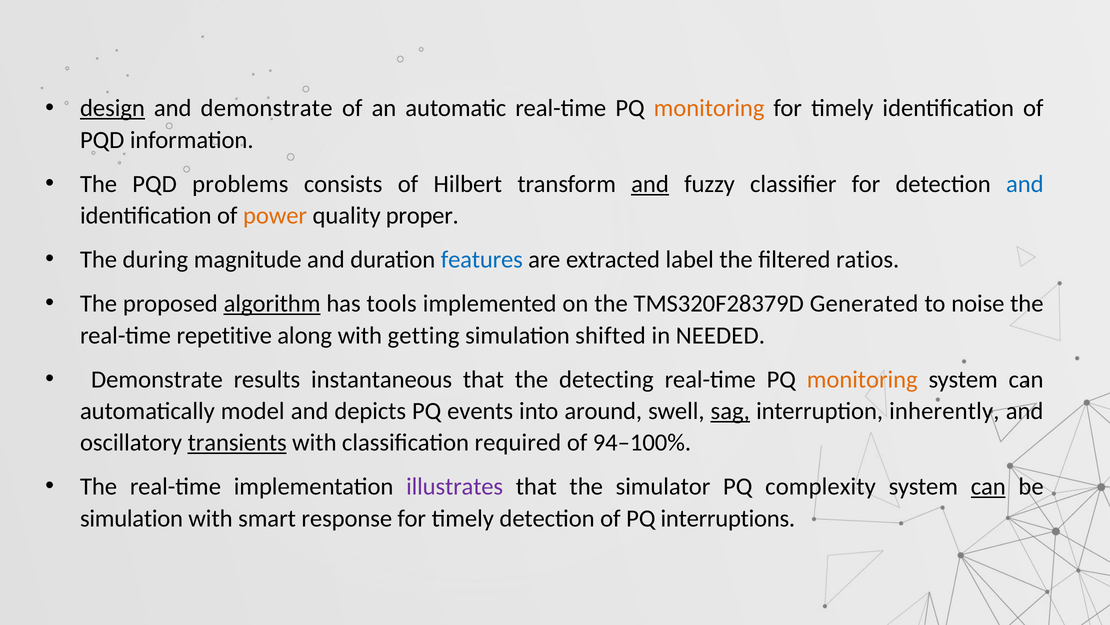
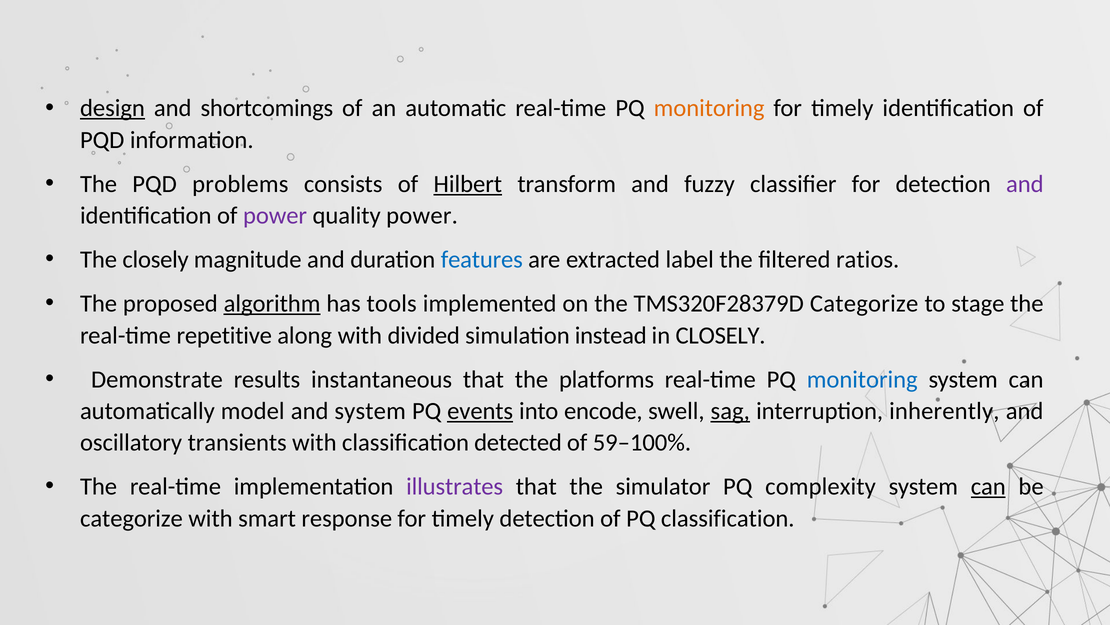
and demonstrate: demonstrate -> shortcomings
Hilbert underline: none -> present
and at (650, 184) underline: present -> none
and at (1025, 184) colour: blue -> purple
power at (275, 215) colour: orange -> purple
quality proper: proper -> power
The during: during -> closely
TMS320F28379D Generated: Generated -> Categorize
noise: noise -> stage
getting: getting -> divided
shifted: shifted -> instead
in NEEDED: NEEDED -> CLOSELY
detecting: detecting -> platforms
monitoring at (862, 379) colour: orange -> blue
and depicts: depicts -> system
events underline: none -> present
around: around -> encode
transients underline: present -> none
required: required -> detected
94–100%: 94–100% -> 59–100%
simulation at (132, 518): simulation -> categorize
PQ interruptions: interruptions -> classification
